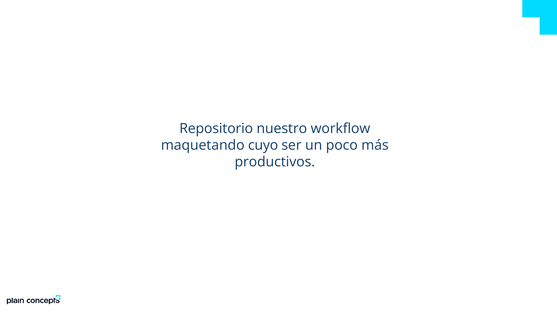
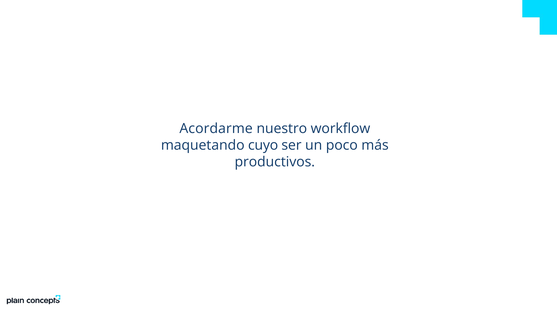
Repositorio: Repositorio -> Acordarme
